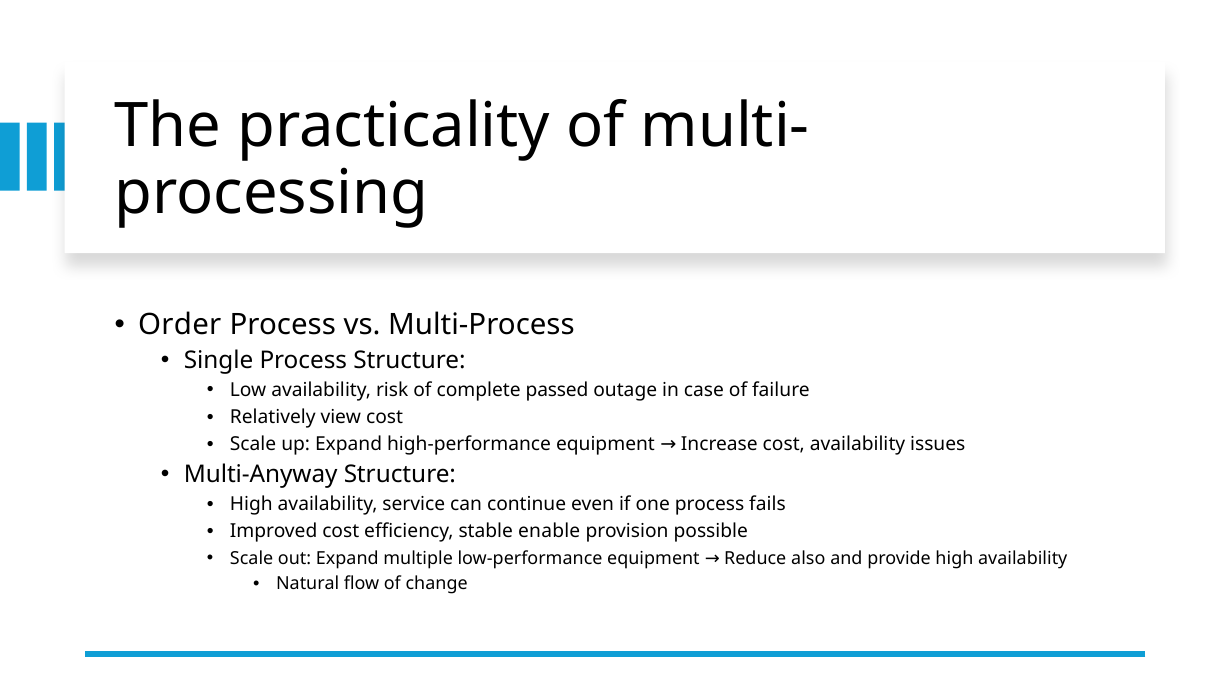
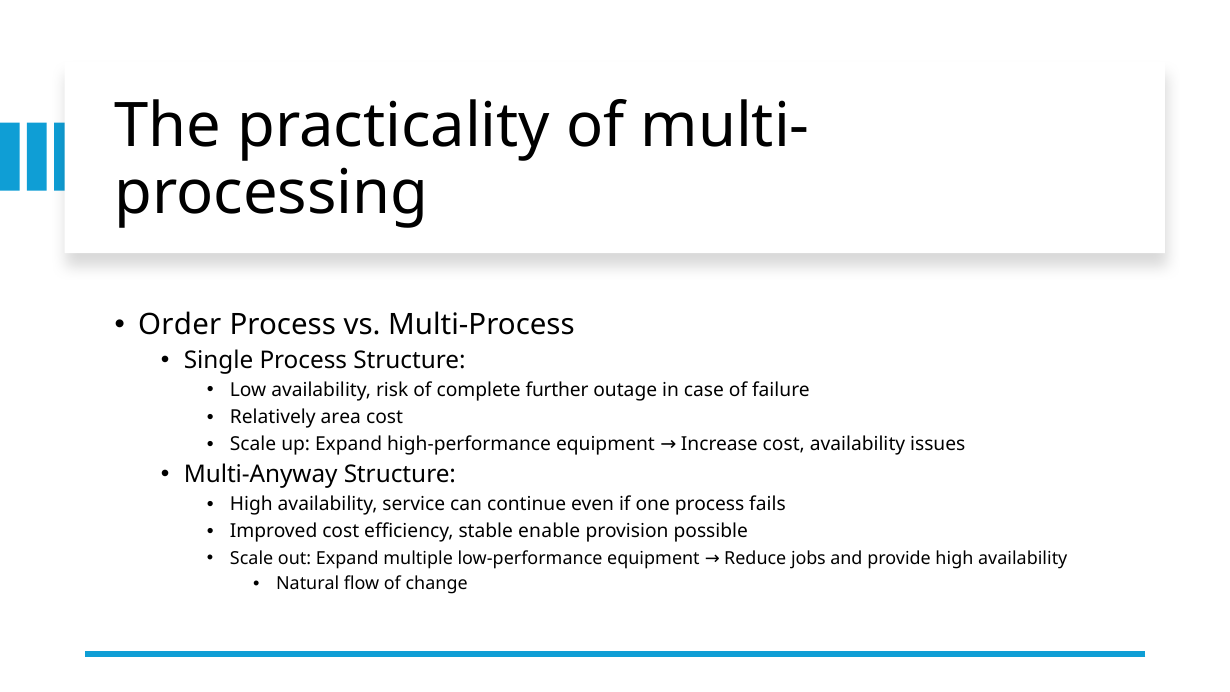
passed: passed -> further
view: view -> area
also: also -> jobs
